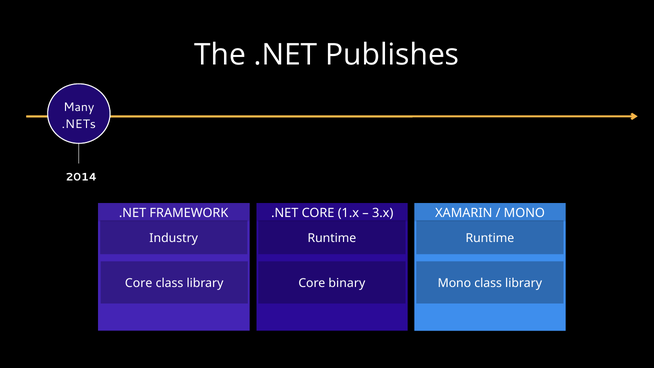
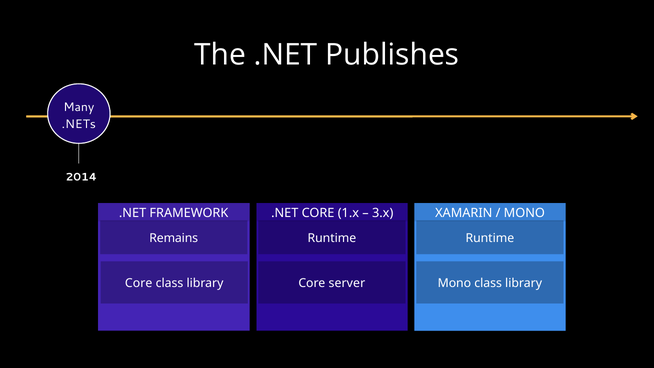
Industry: Industry -> Remains
binary: binary -> server
